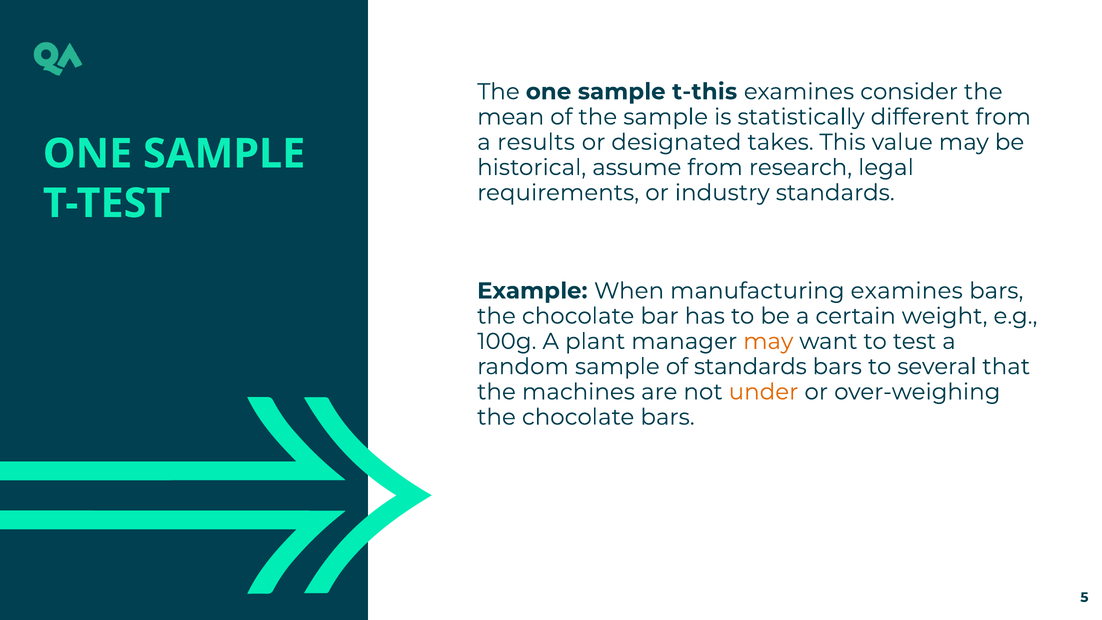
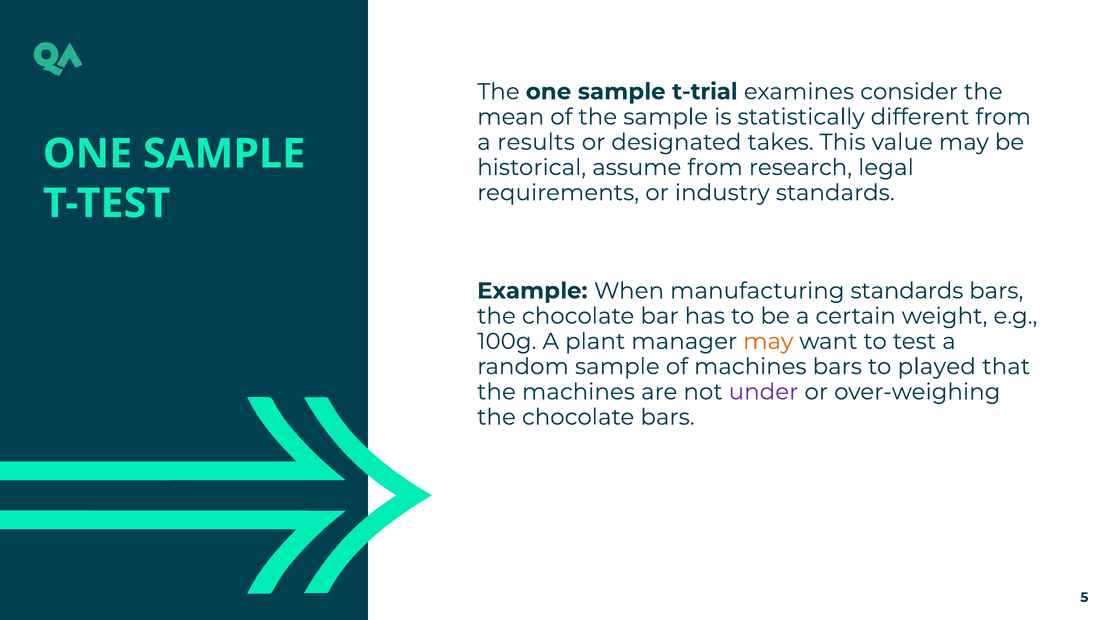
t-this: t-this -> t-trial
manufacturing examines: examines -> standards
of standards: standards -> machines
several: several -> played
under colour: orange -> purple
